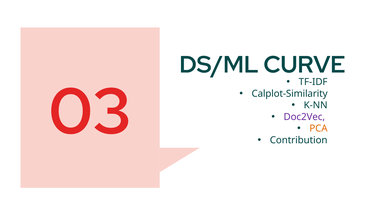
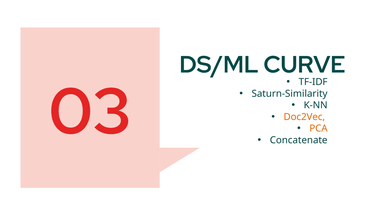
Calplot-Similarity: Calplot-Similarity -> Saturn-Similarity
Doc2Vec colour: purple -> orange
Contribution: Contribution -> Concatenate
